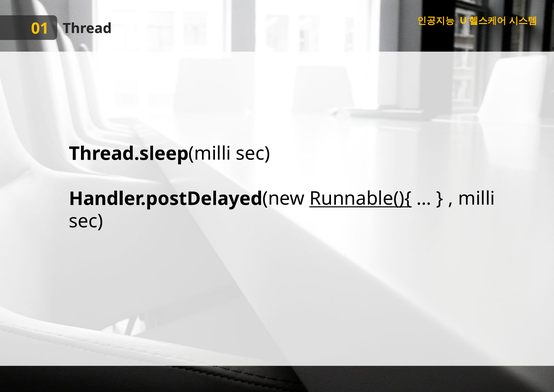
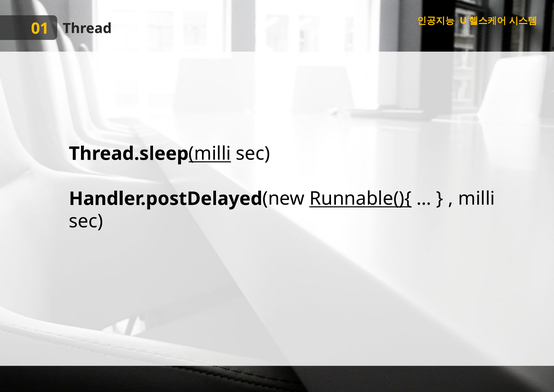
milli at (210, 153) underline: none -> present
